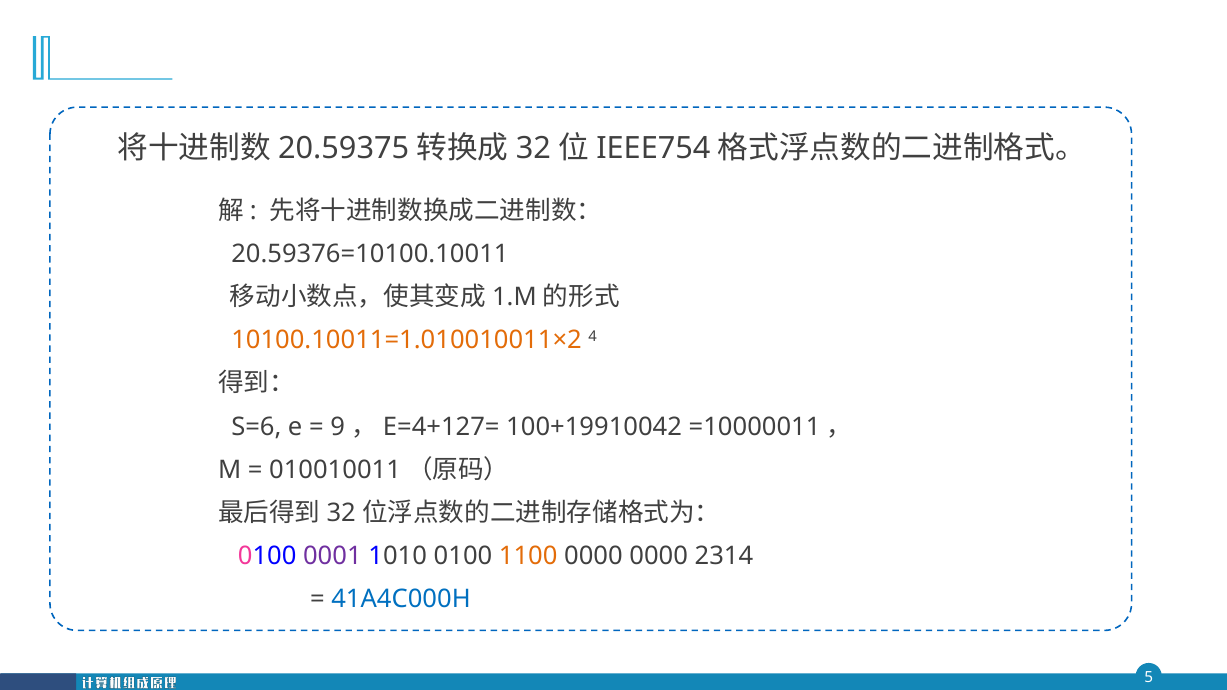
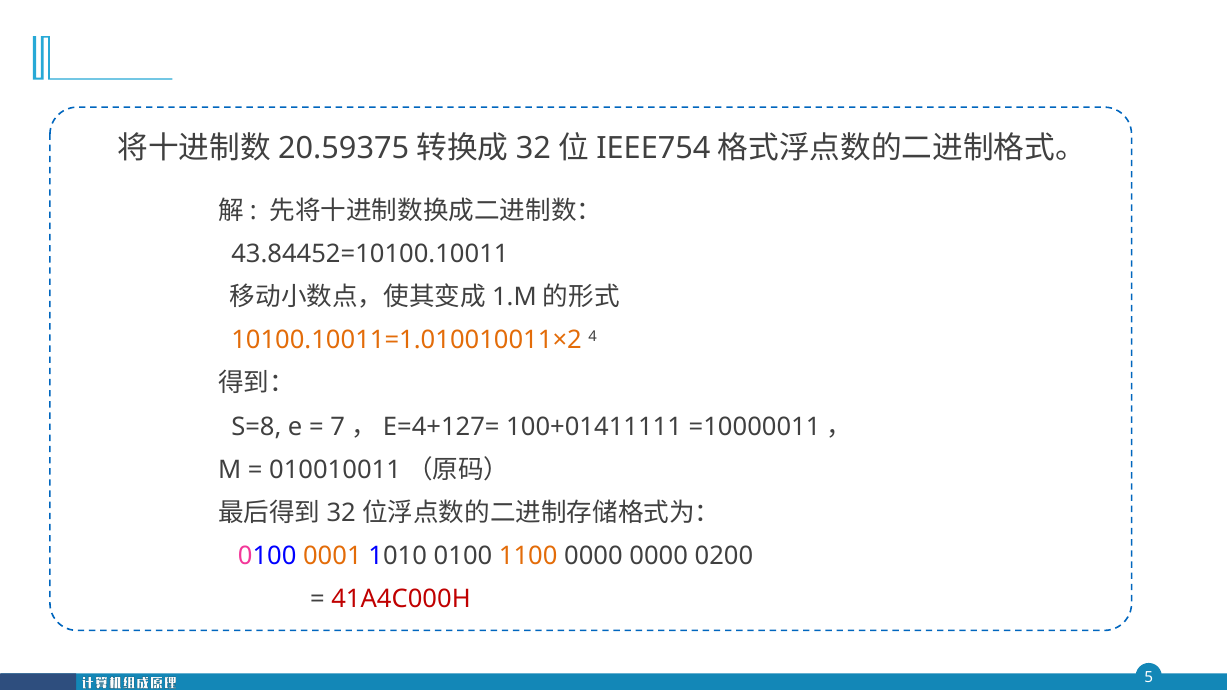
20.59376=10100.10011: 20.59376=10100.10011 -> 43.84452=10100.10011
S=6: S=6 -> S=8
9: 9 -> 7
100+19910042: 100+19910042 -> 100+01411111
0001 colour: purple -> orange
2314: 2314 -> 0200
41A4C000H colour: blue -> red
